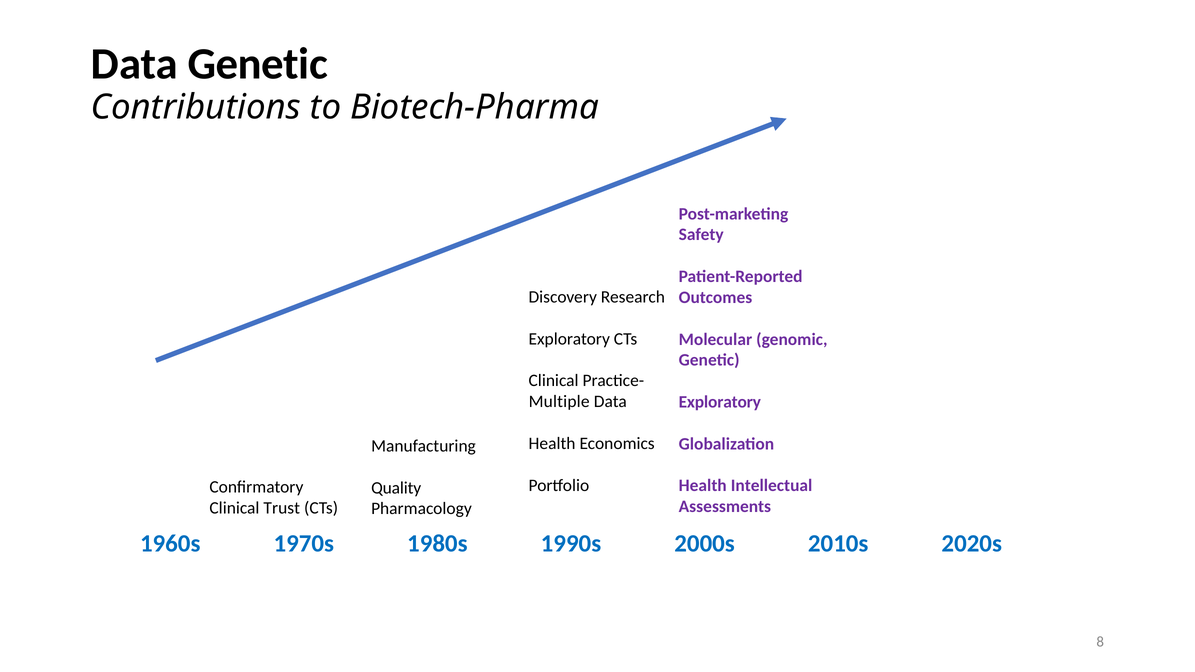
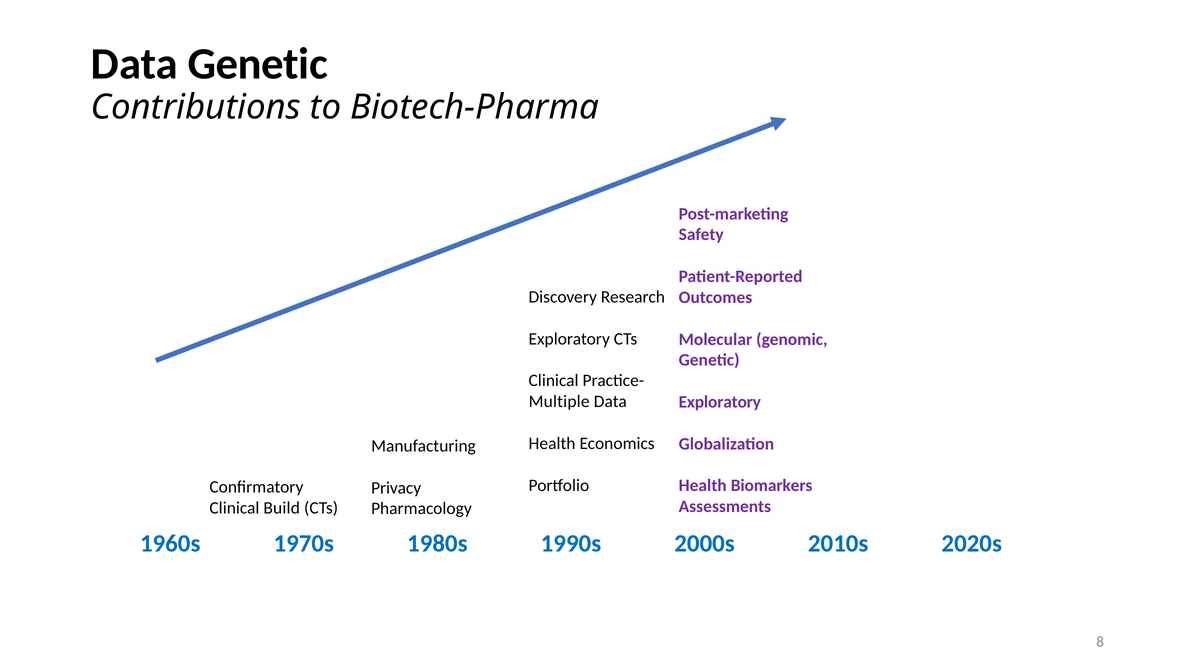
Intellectual: Intellectual -> Biomarkers
Quality: Quality -> Privacy
Trust: Trust -> Build
